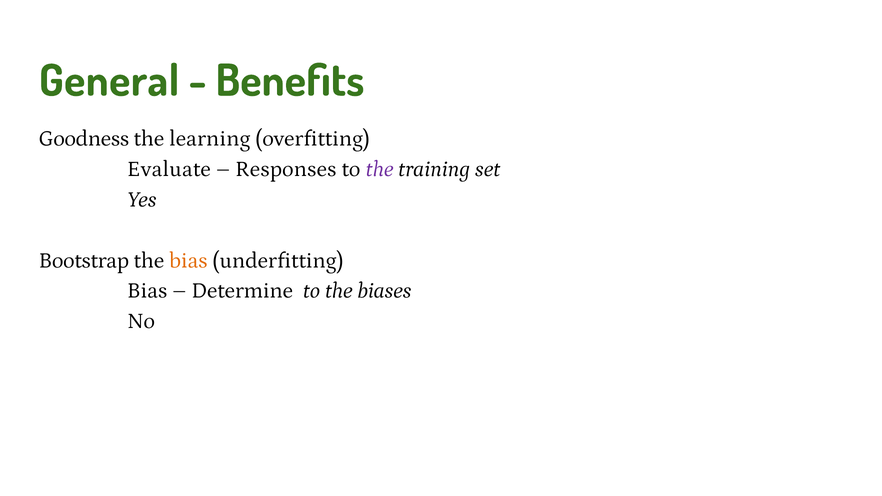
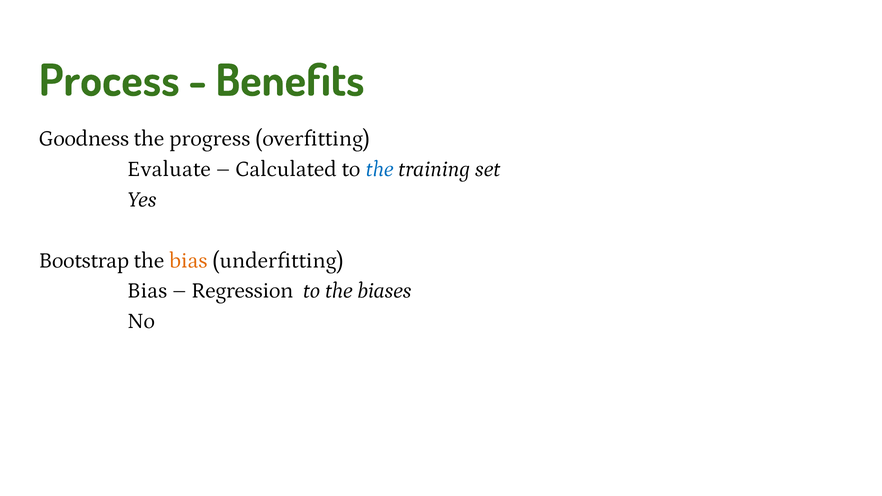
General: General -> Process
learning: learning -> progress
Responses: Responses -> Calculated
the at (380, 169) colour: purple -> blue
Determine: Determine -> Regression
